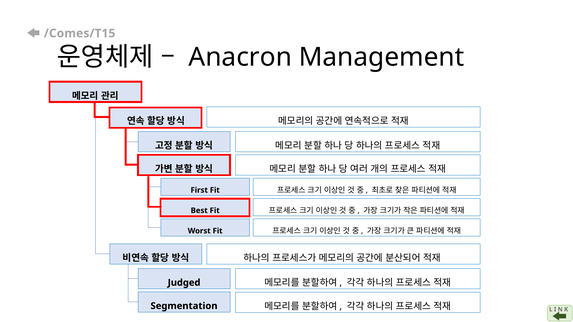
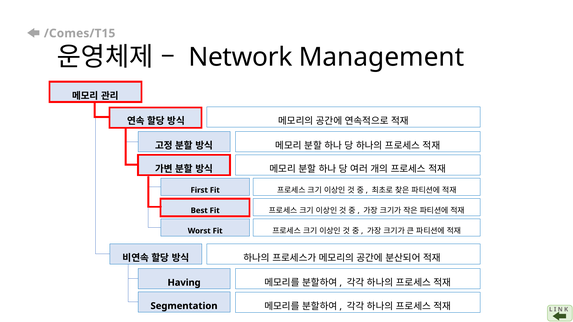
Anacron: Anacron -> Network
Judged: Judged -> Having
